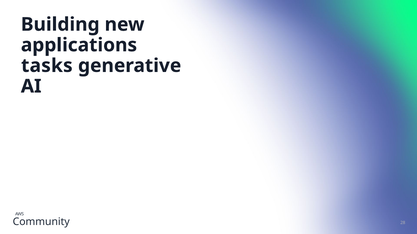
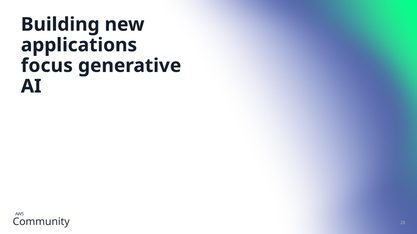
tasks: tasks -> focus
